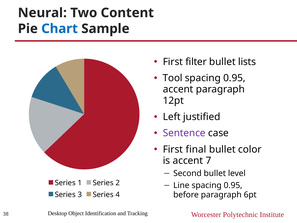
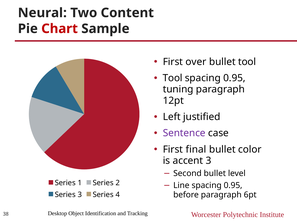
Chart colour: blue -> red
filter: filter -> over
bullet lists: lists -> tool
accent at (178, 89): accent -> tuning
accent 7: 7 -> 3
